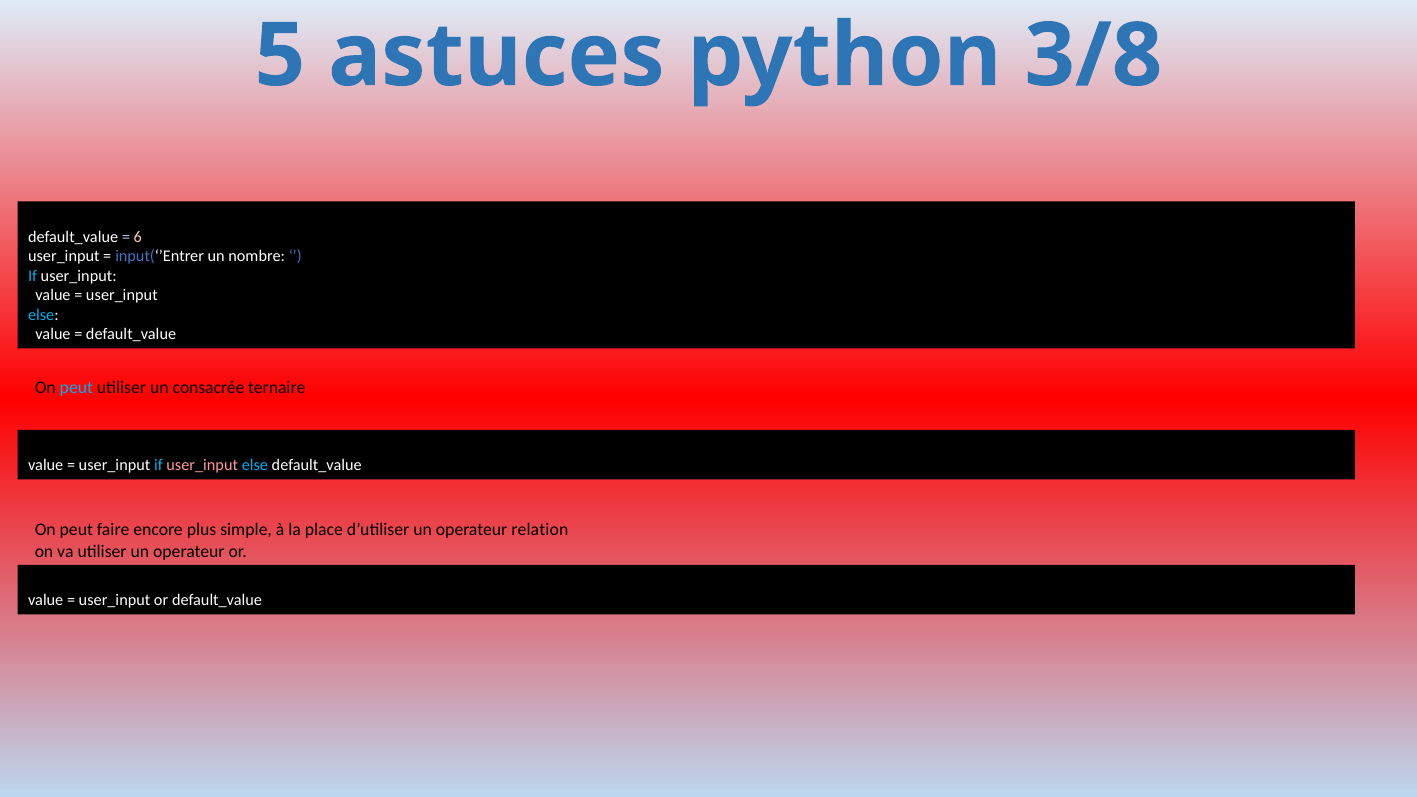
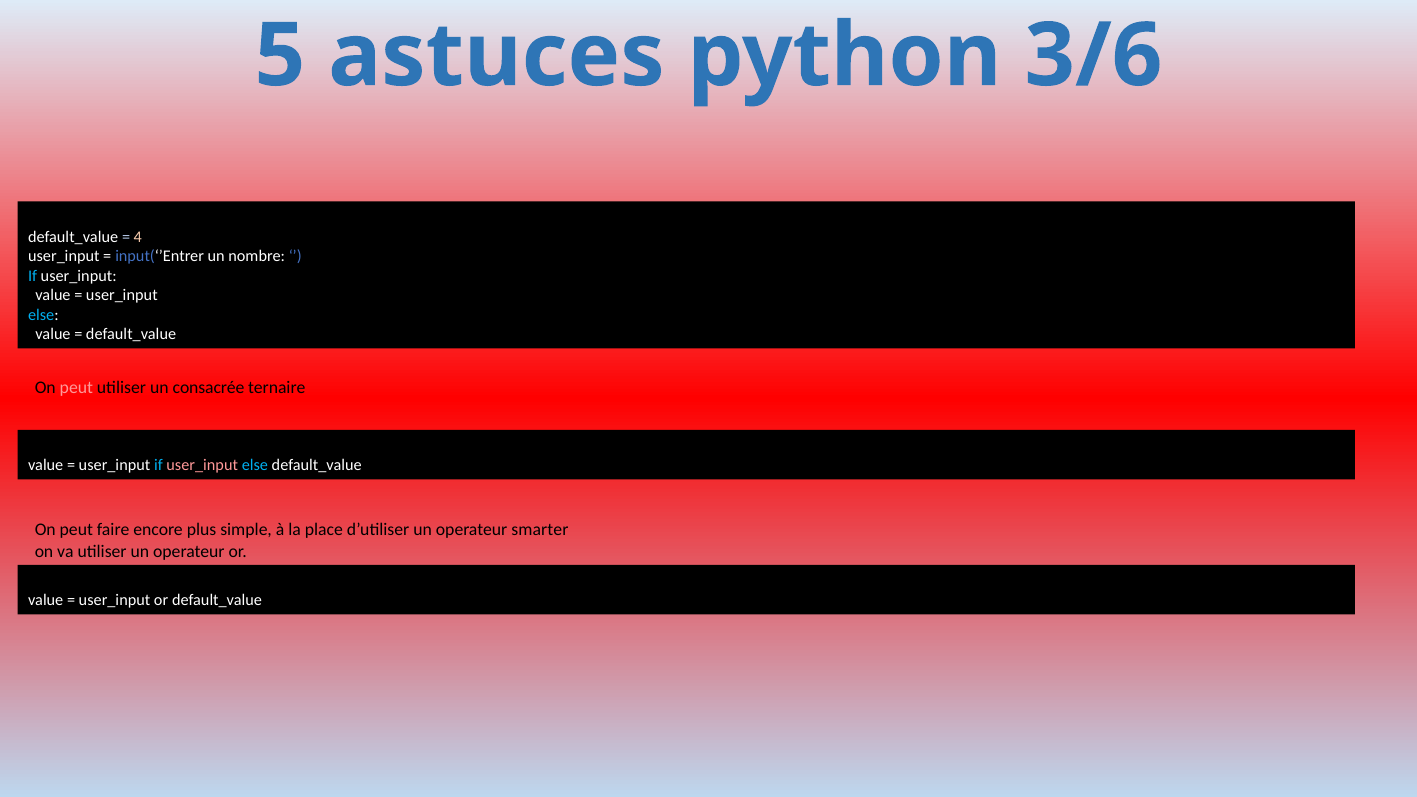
3/8: 3/8 -> 3/6
6: 6 -> 4
peut at (76, 388) colour: light blue -> pink
relation: relation -> smarter
